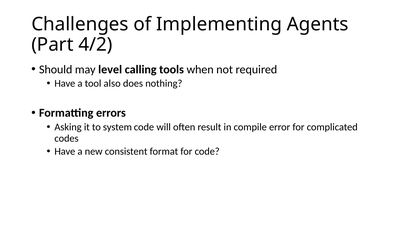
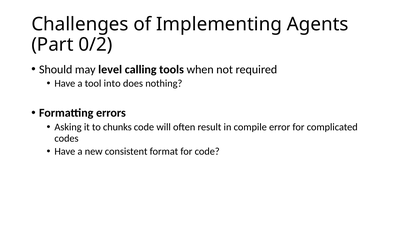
4/2: 4/2 -> 0/2
also: also -> into
system: system -> chunks
